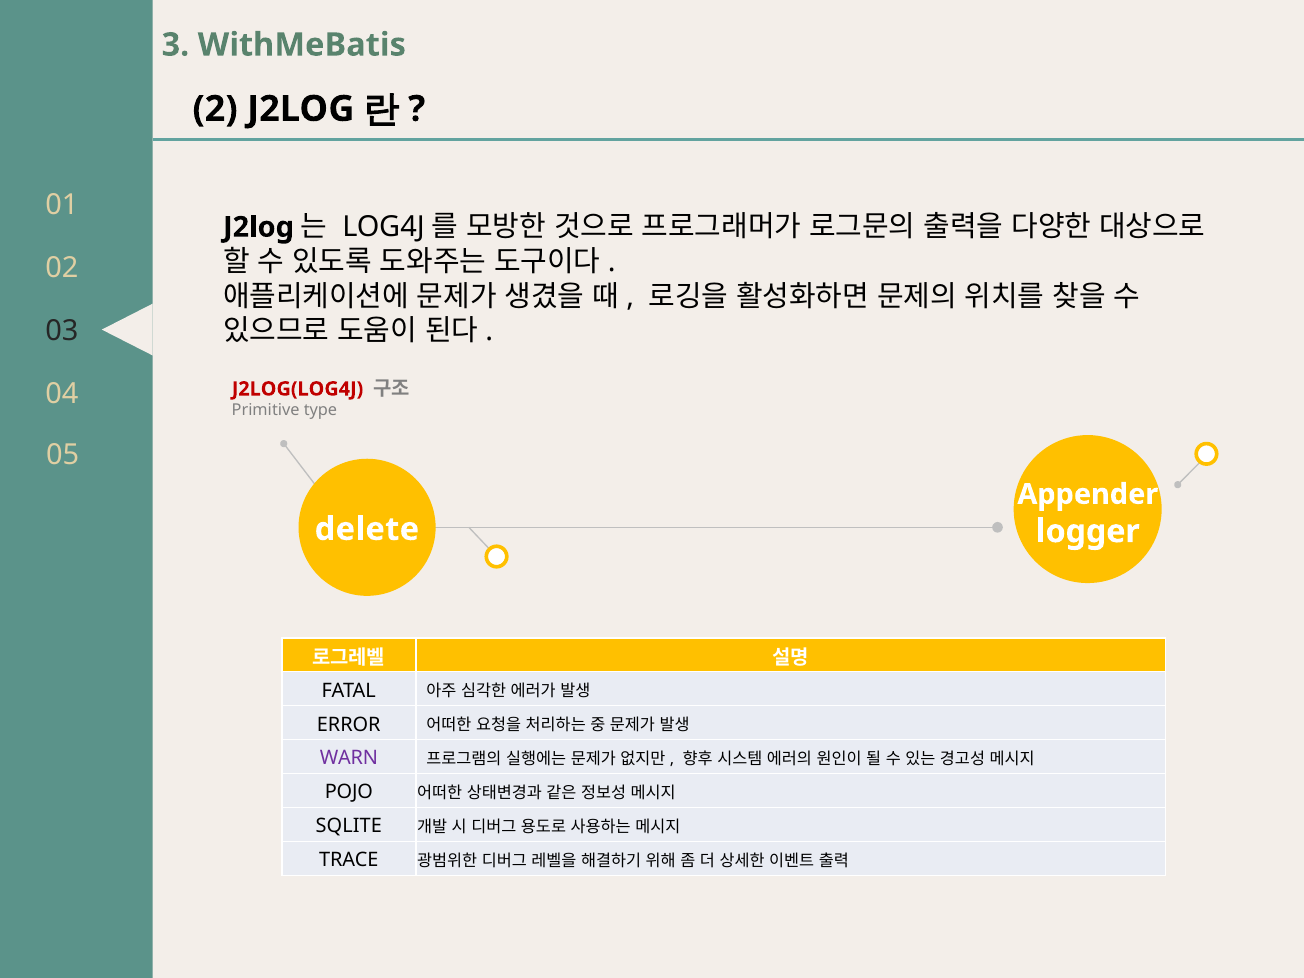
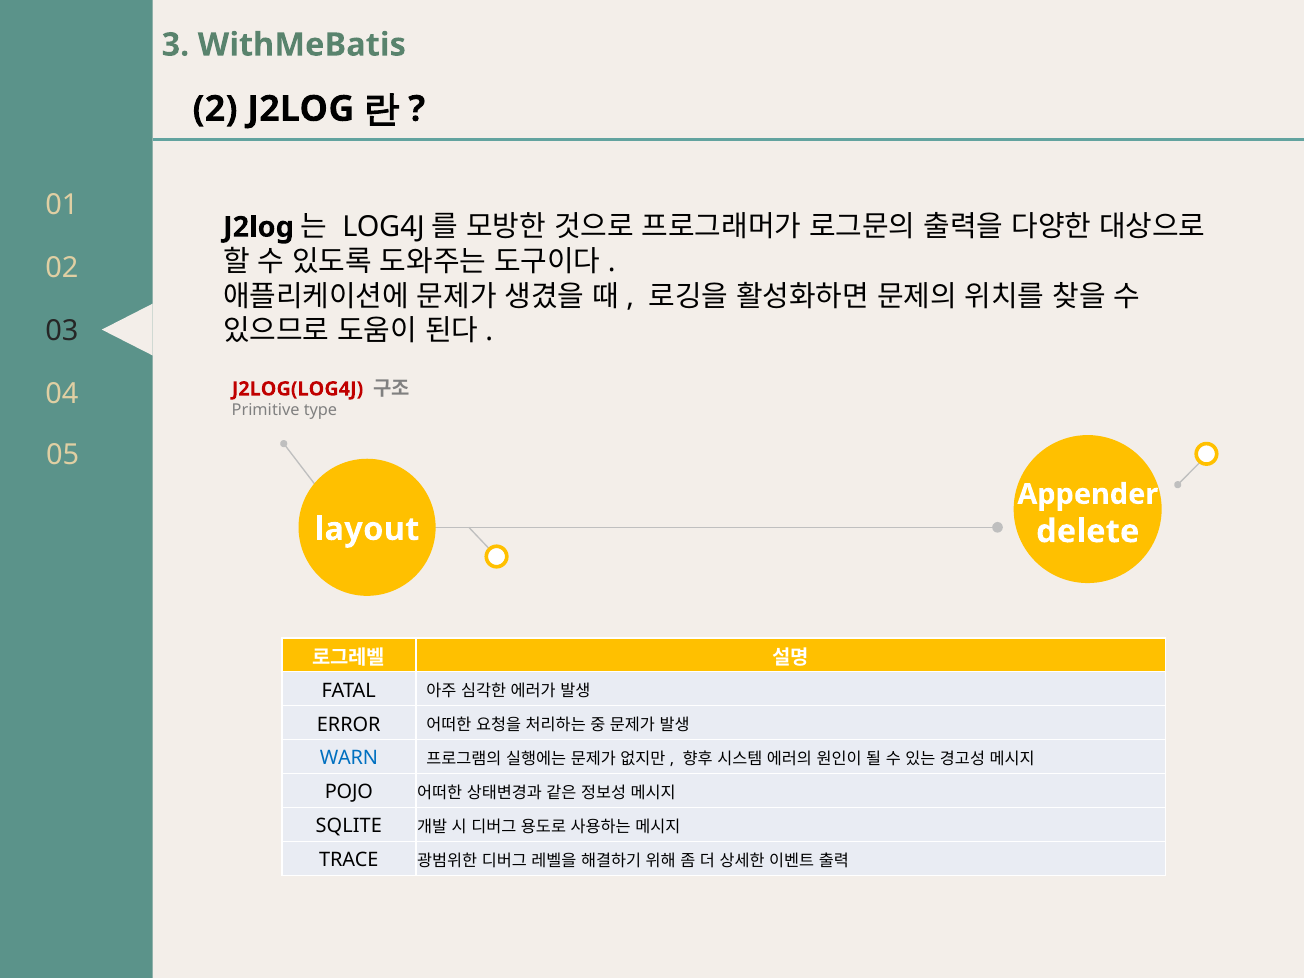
delete: delete -> layout
logger: logger -> delete
WARN colour: purple -> blue
